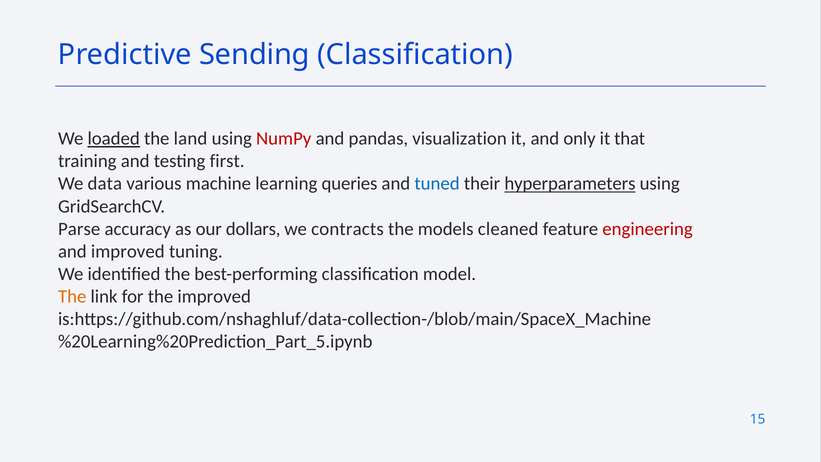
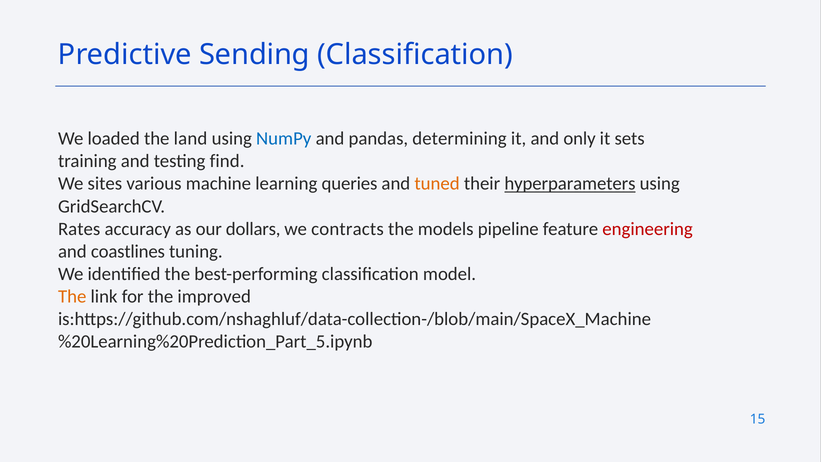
loaded underline: present -> none
NumPy colour: red -> blue
visualization: visualization -> determining
that: that -> sets
first: first -> find
data: data -> sites
tuned colour: blue -> orange
Parse: Parse -> Rates
cleaned: cleaned -> pipeline
and improved: improved -> coastlines
